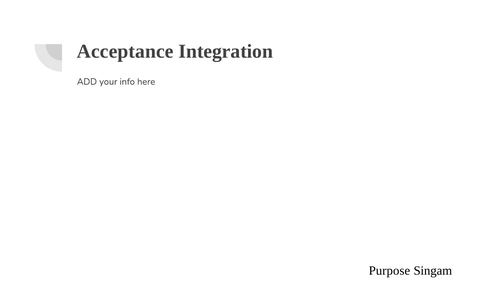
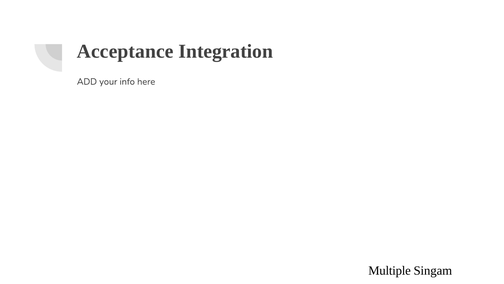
Purpose: Purpose -> Multiple
